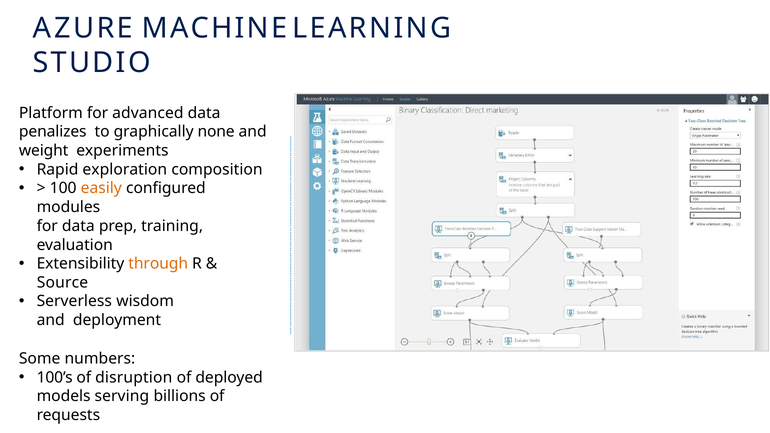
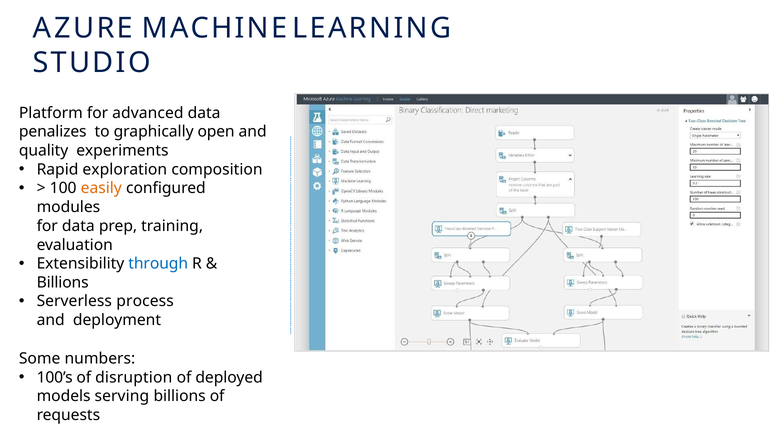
none: none -> open
weight: weight -> quality
through colour: orange -> blue
Source at (62, 283): Source -> Billions
wisdom: wisdom -> process
